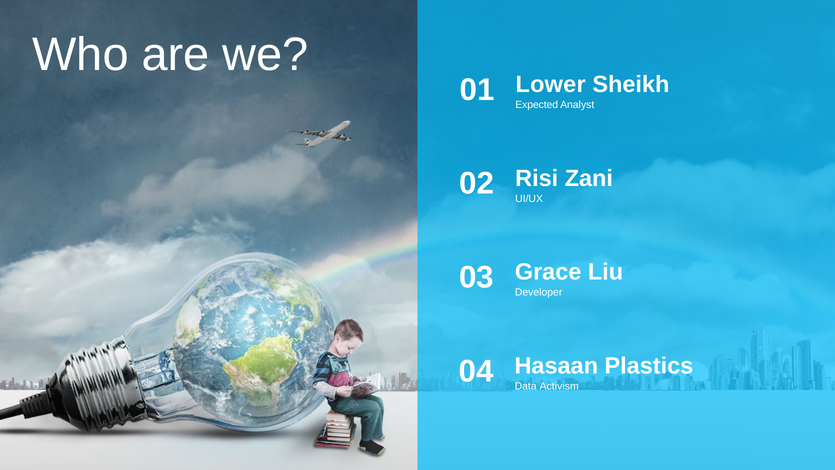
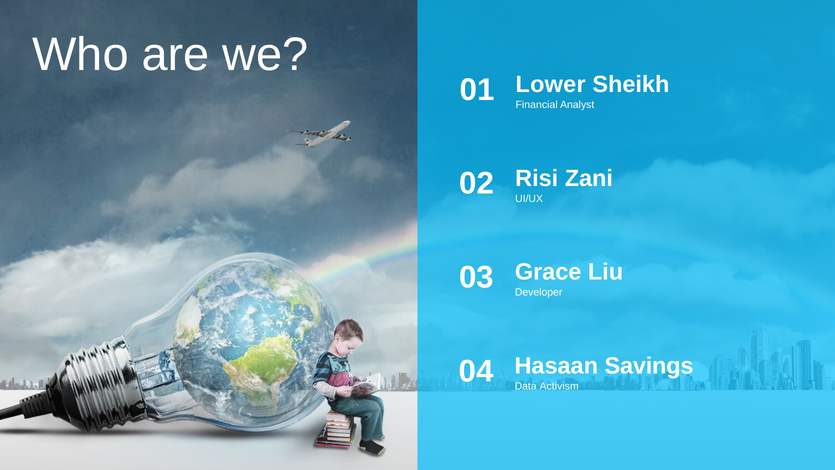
Expected: Expected -> Financial
Plastics: Plastics -> Savings
